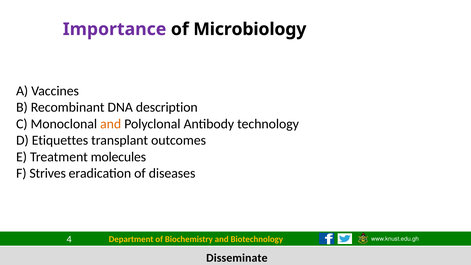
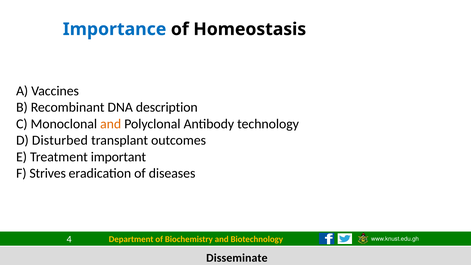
Importance colour: purple -> blue
Microbiology: Microbiology -> Homeostasis
Etiquettes: Etiquettes -> Disturbed
molecules: molecules -> important
